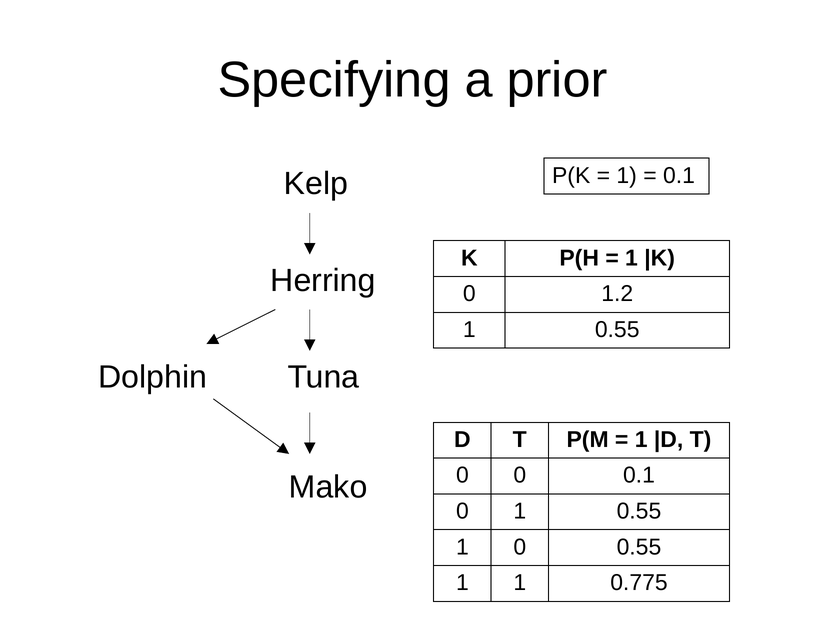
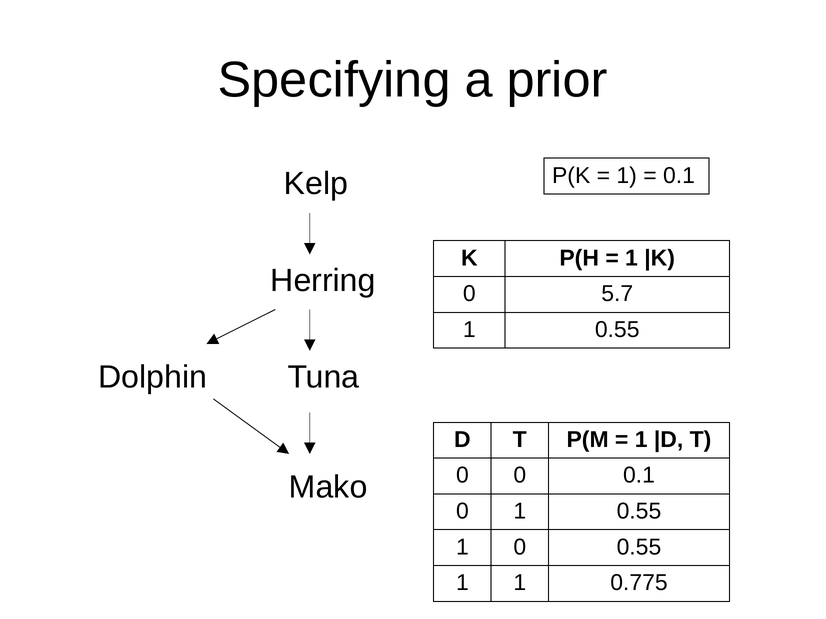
1.2: 1.2 -> 5.7
